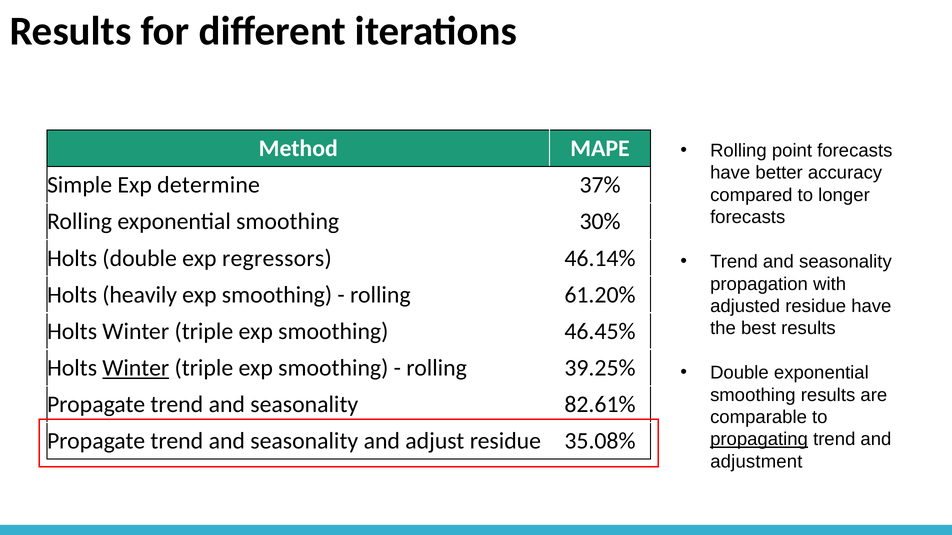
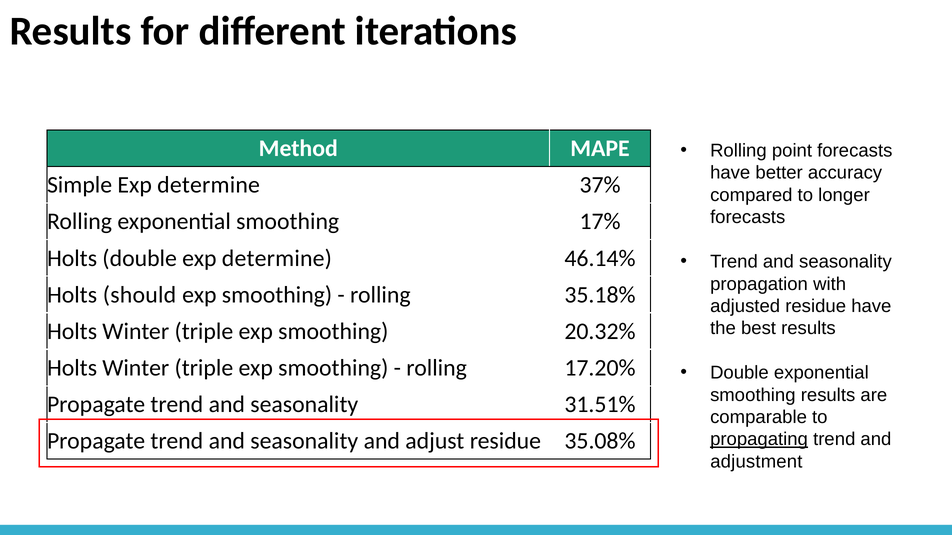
30%: 30% -> 17%
double exp regressors: regressors -> determine
heavily: heavily -> should
61.20%: 61.20% -> 35.18%
46.45%: 46.45% -> 20.32%
Winter at (136, 368) underline: present -> none
39.25%: 39.25% -> 17.20%
82.61%: 82.61% -> 31.51%
